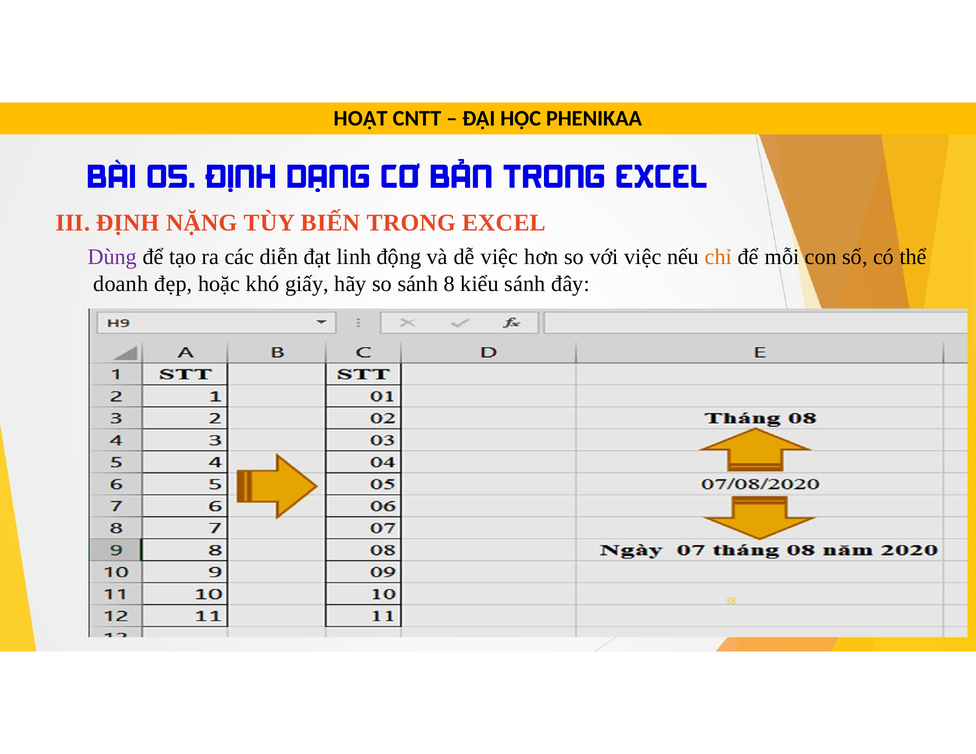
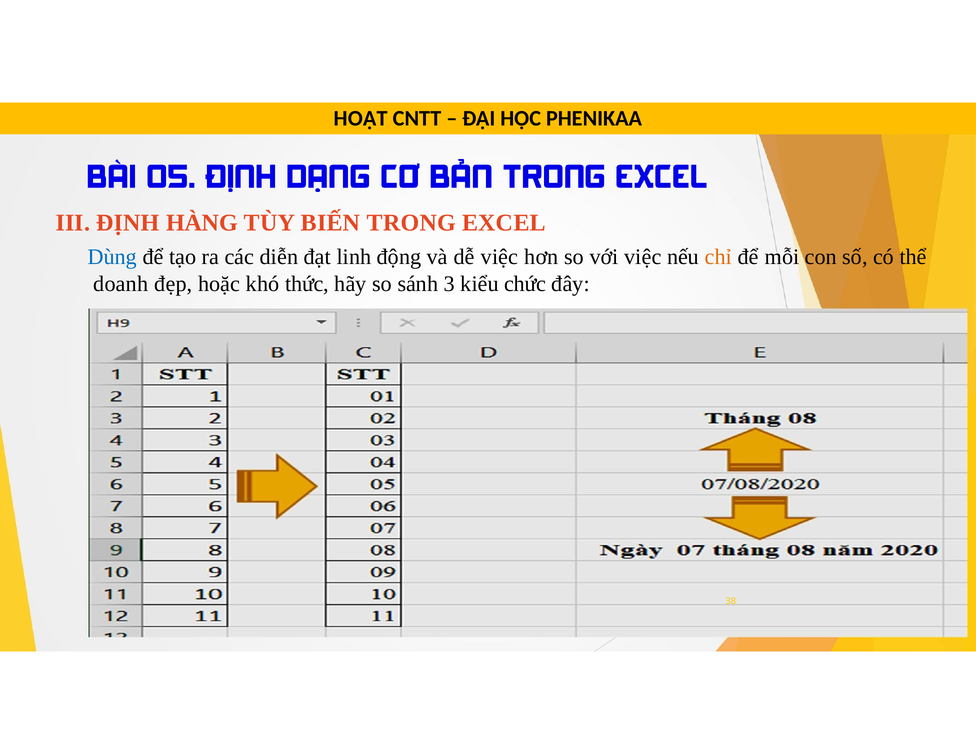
NẶNG: NẶNG -> HÀNG
Dùng colour: purple -> blue
giấy: giấy -> thức
8: 8 -> 3
kiểu sánh: sánh -> chức
